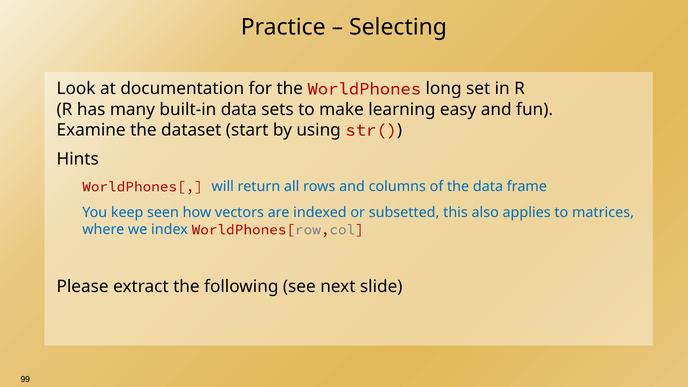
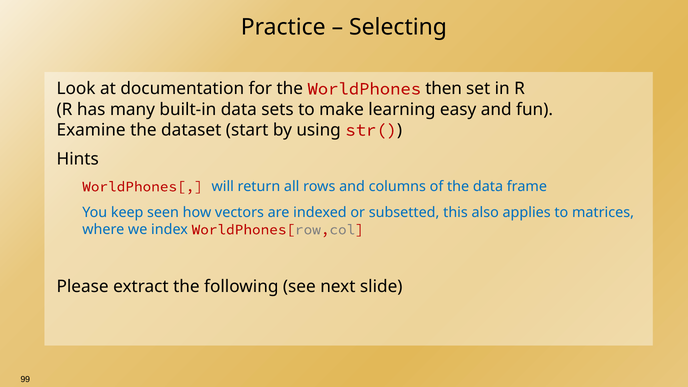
long: long -> then
